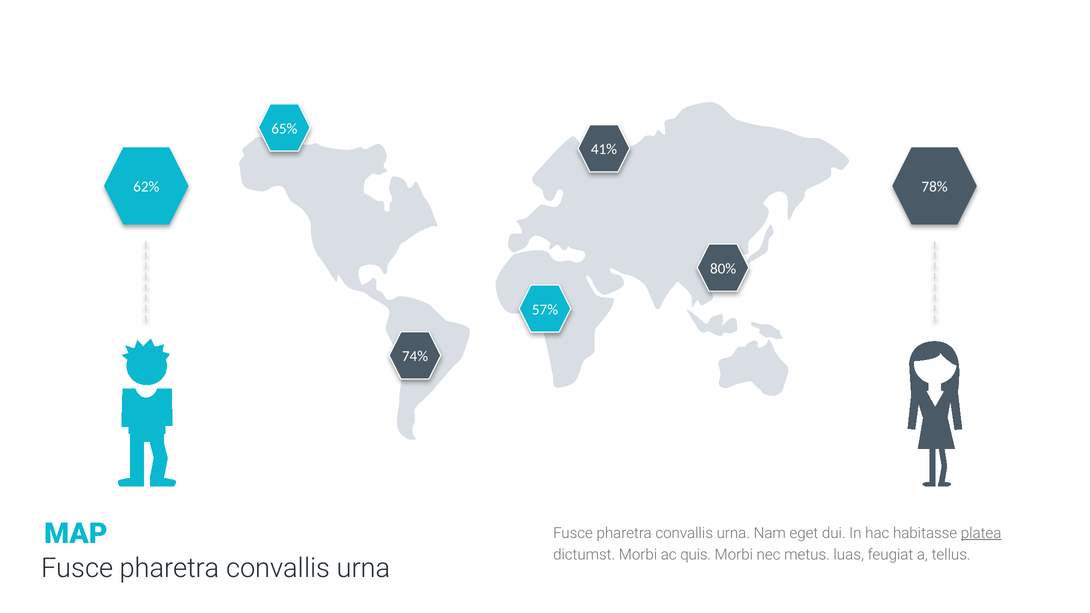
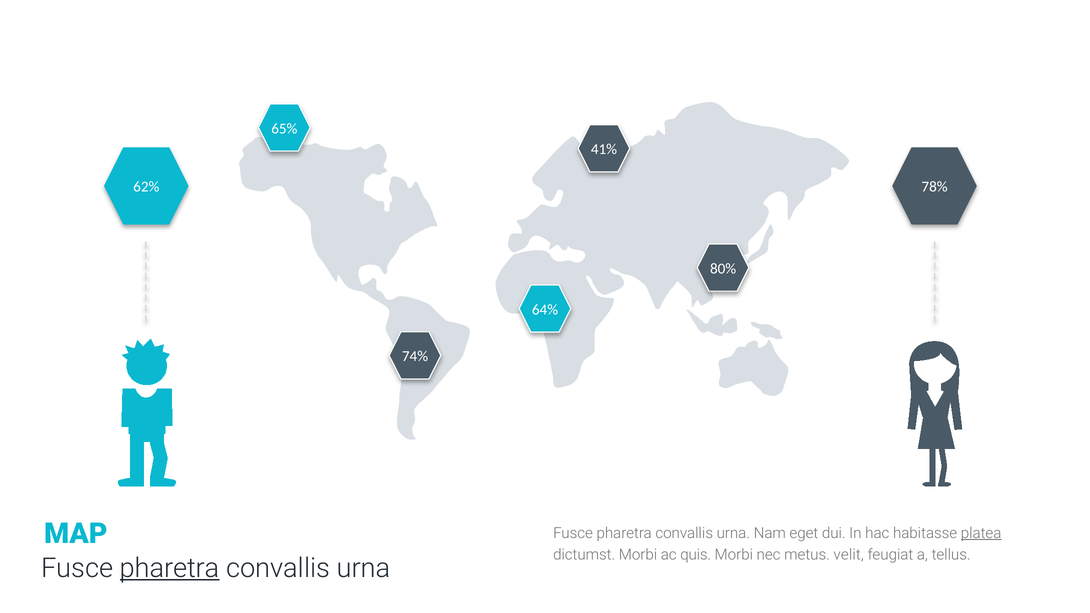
57%: 57% -> 64%
luas: luas -> velit
pharetra at (170, 568) underline: none -> present
